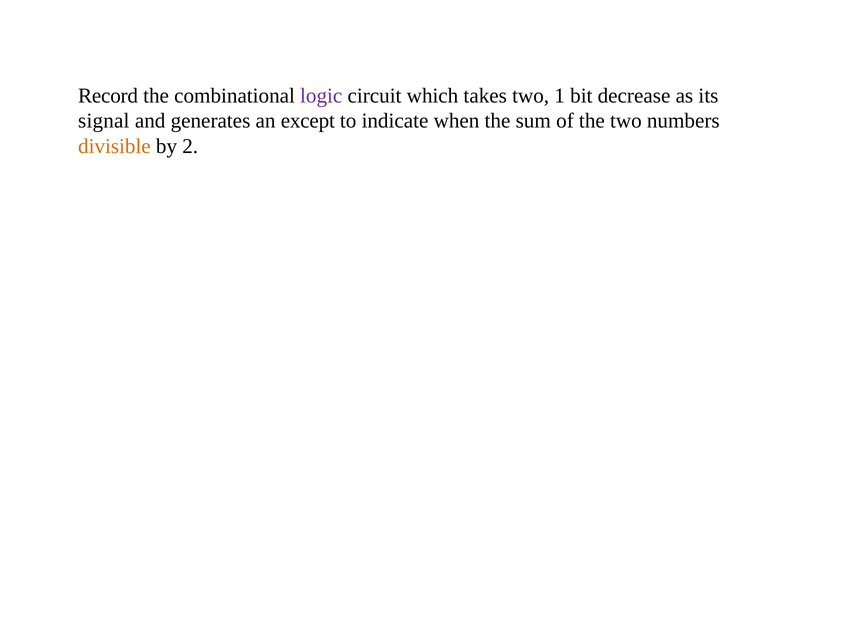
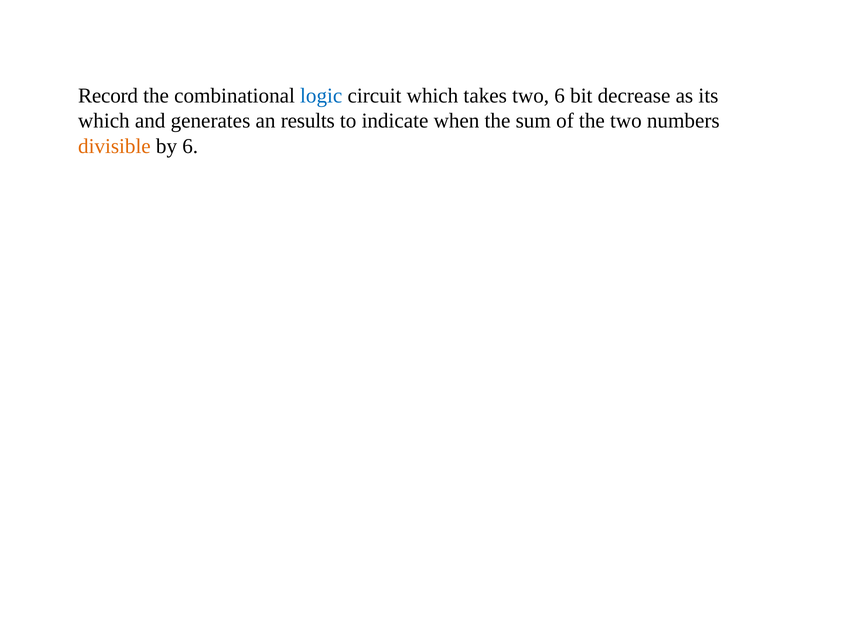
logic colour: purple -> blue
two 1: 1 -> 6
signal at (104, 121): signal -> which
except: except -> results
by 2: 2 -> 6
